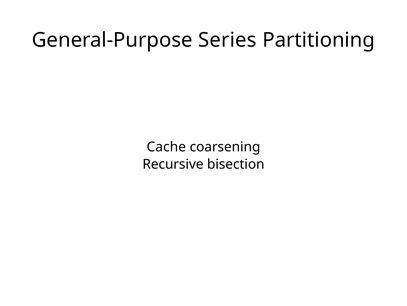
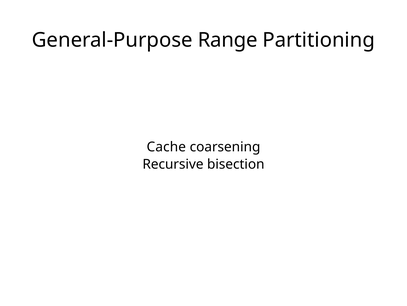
Series: Series -> Range
